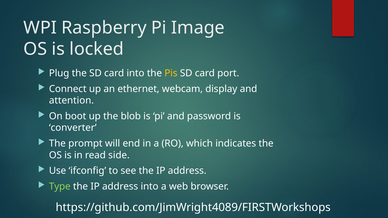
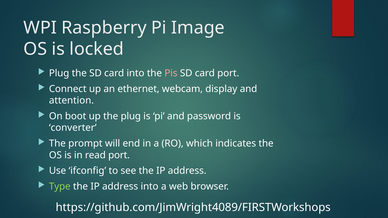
Pis colour: yellow -> pink
the blob: blob -> plug
read side: side -> port
